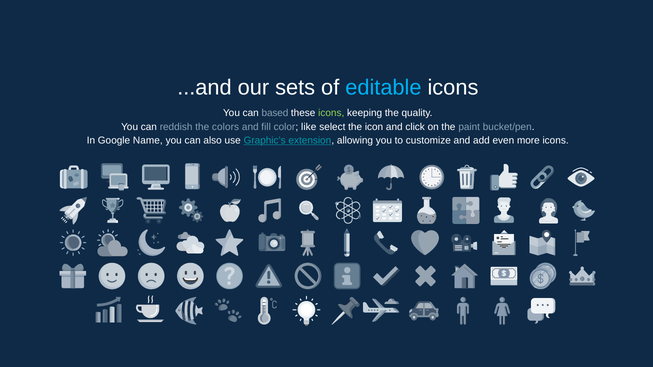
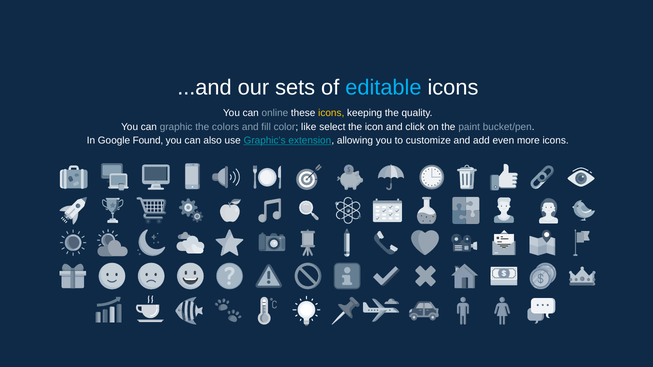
based: based -> online
icons at (331, 113) colour: light green -> yellow
reddish: reddish -> graphic
Name: Name -> Found
